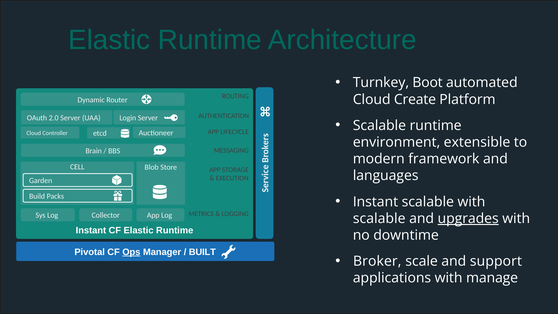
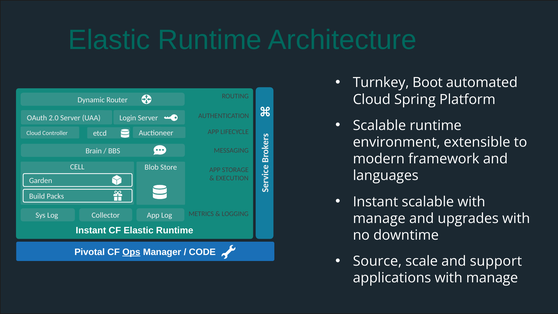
Create: Create -> Spring
scalable at (379, 218): scalable -> manage
upgrades underline: present -> none
BUILT: BUILT -> CODE
Broker: Broker -> Source
